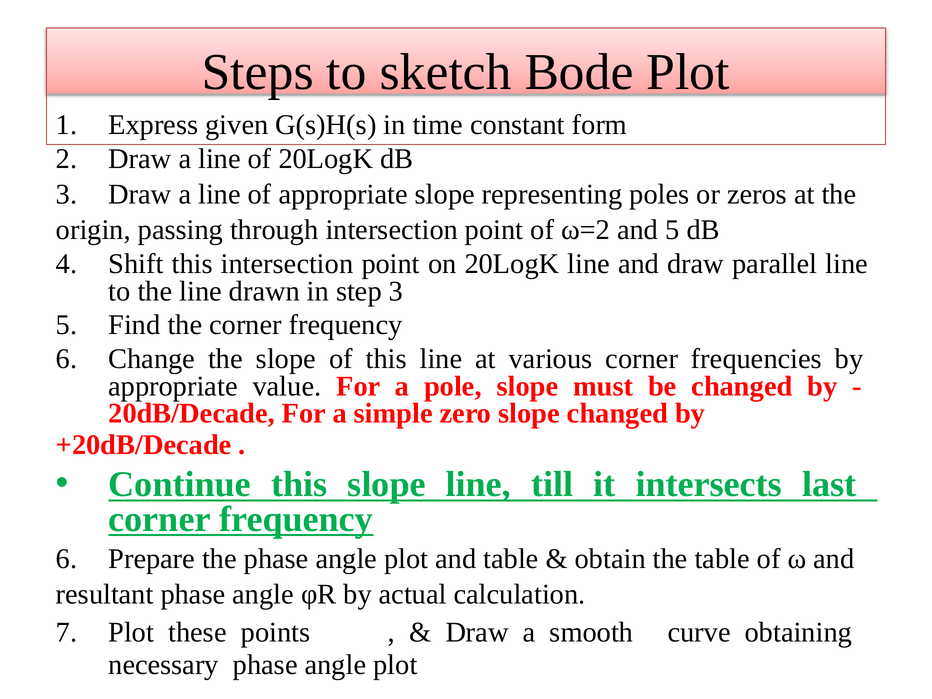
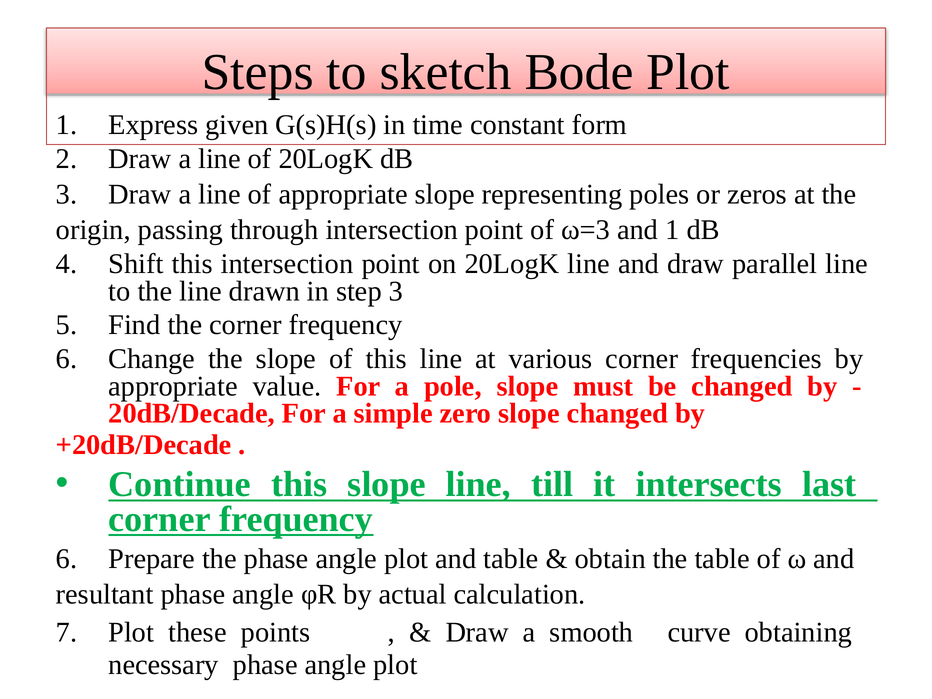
ω=2: ω=2 -> ω=3
and 5: 5 -> 1
